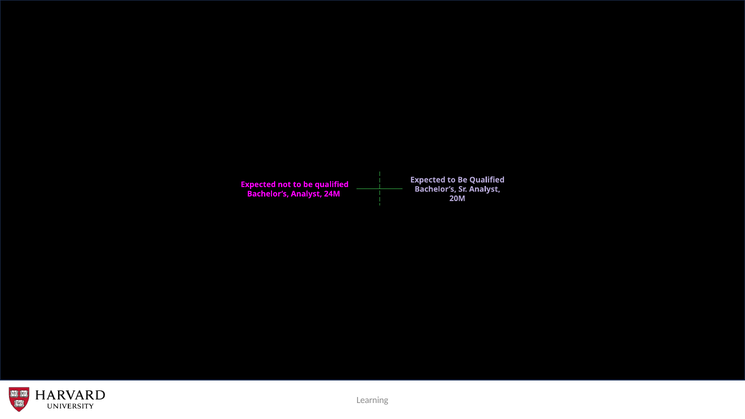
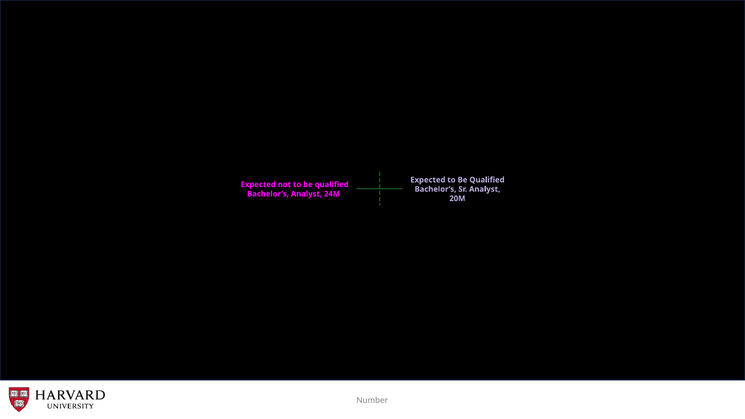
Learning: Learning -> Number
